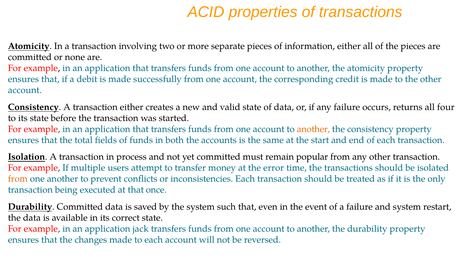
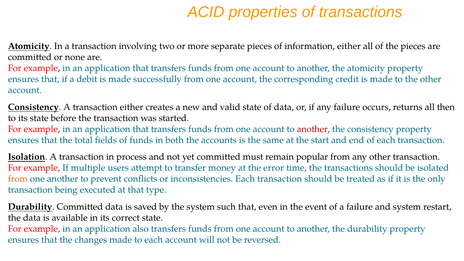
four: four -> then
another at (313, 129) colour: orange -> red
once: once -> type
jack: jack -> also
